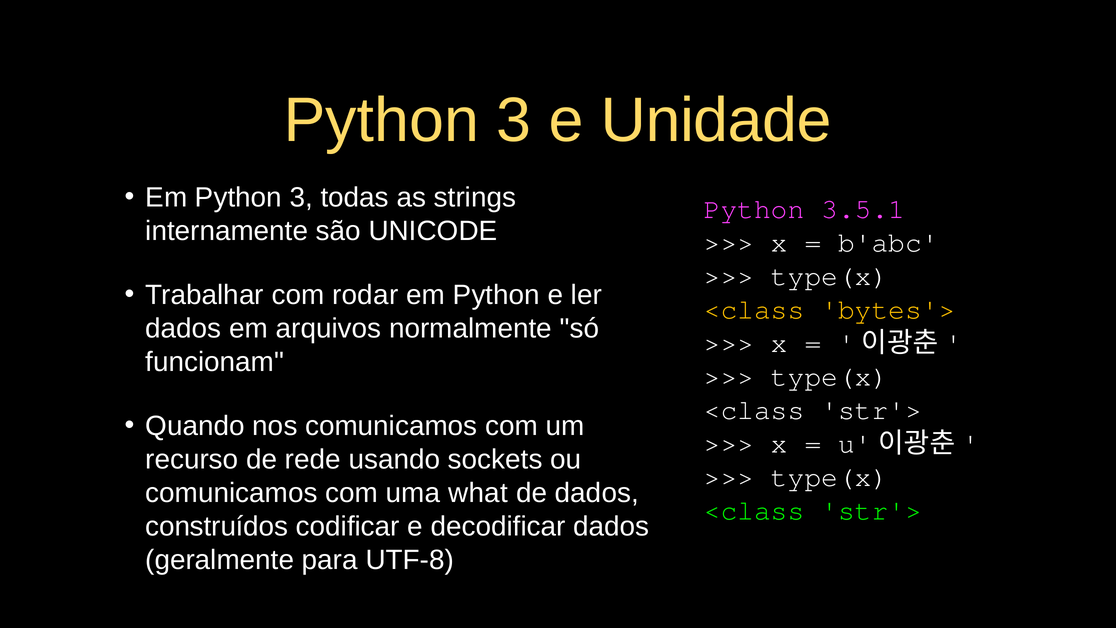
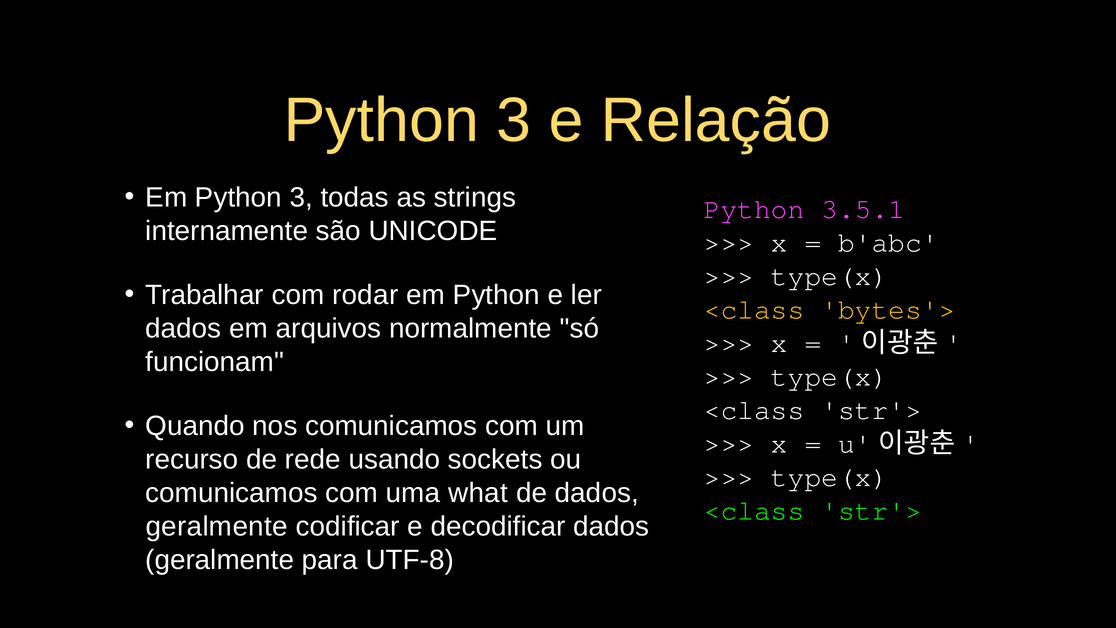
Unidade: Unidade -> Relação
construídos at (217, 526): construídos -> geralmente
